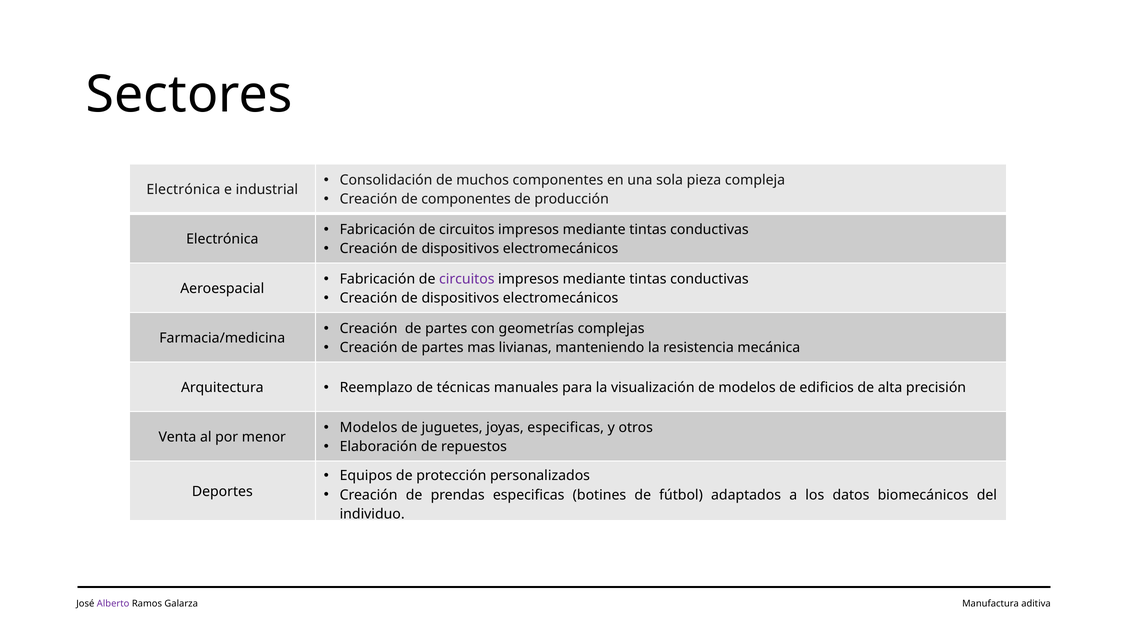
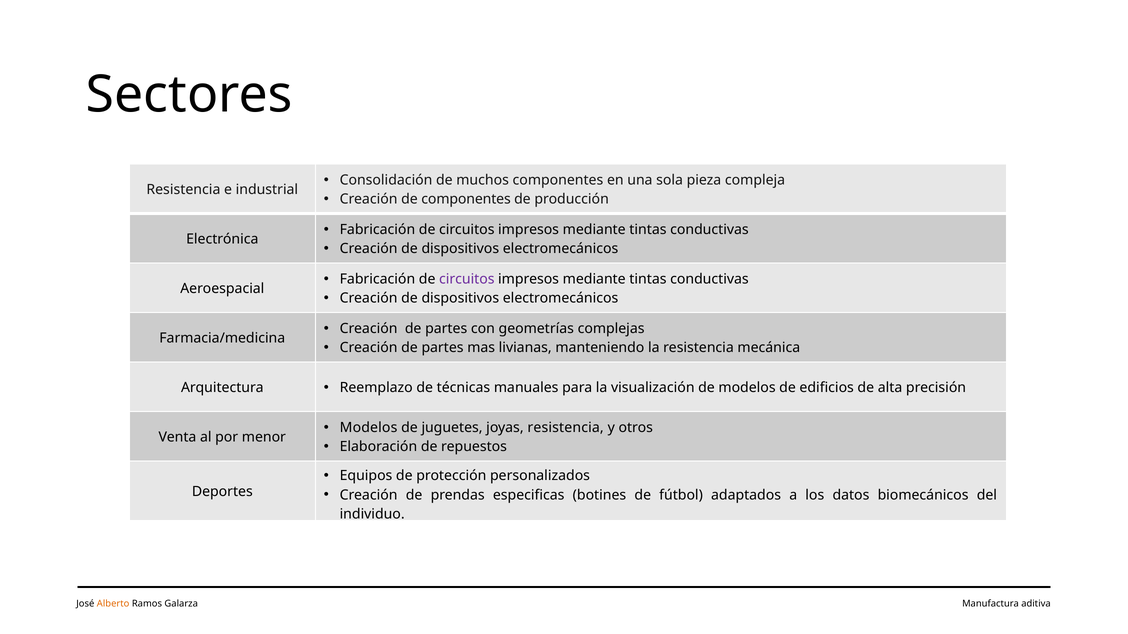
Electrónica at (183, 190): Electrónica -> Resistencia
joyas especificas: especificas -> resistencia
Alberto colour: purple -> orange
